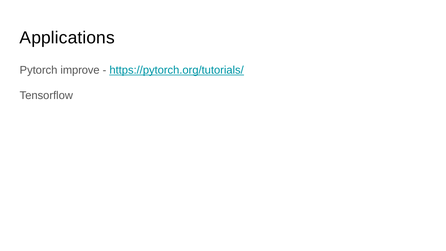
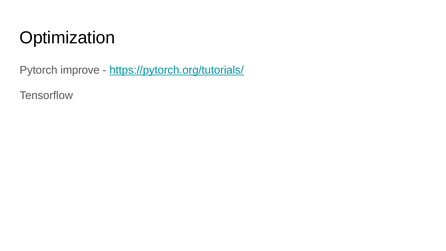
Applications: Applications -> Optimization
